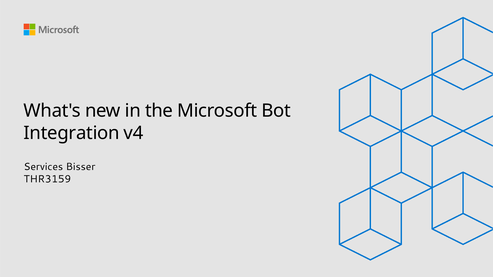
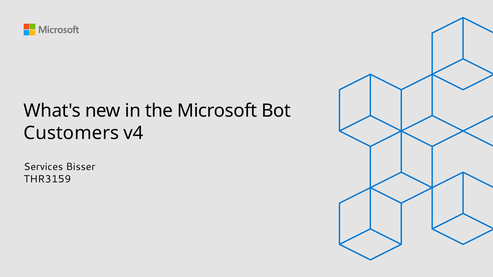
Integration: Integration -> Customers
